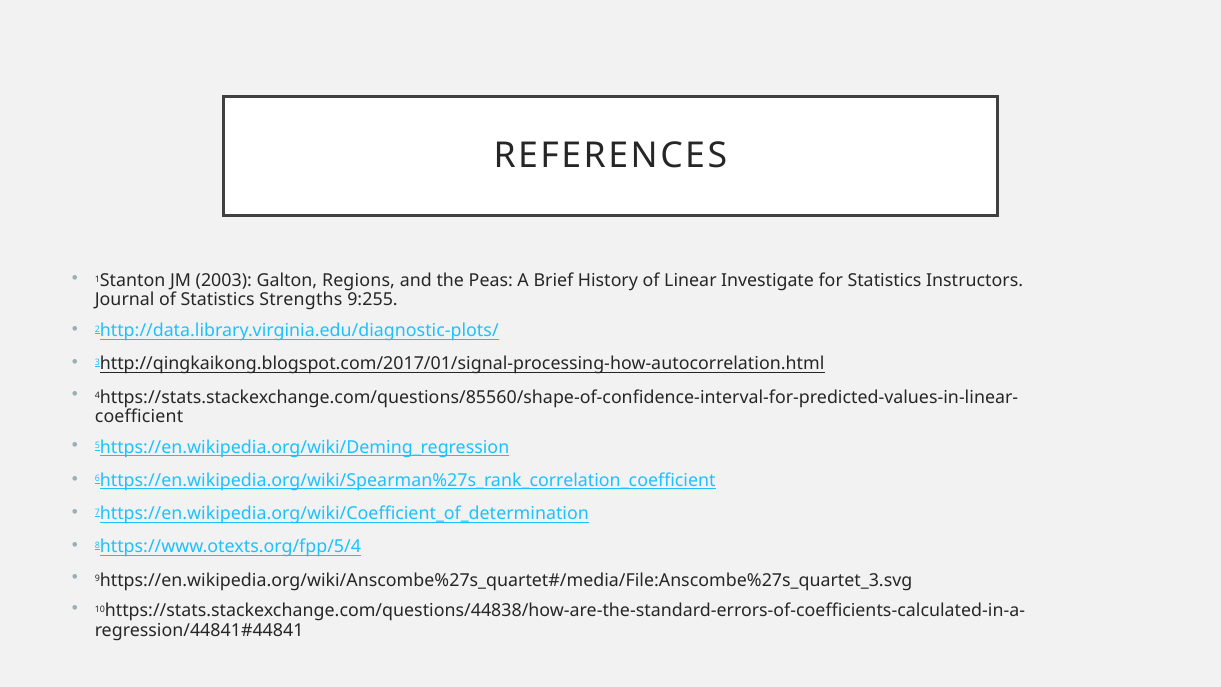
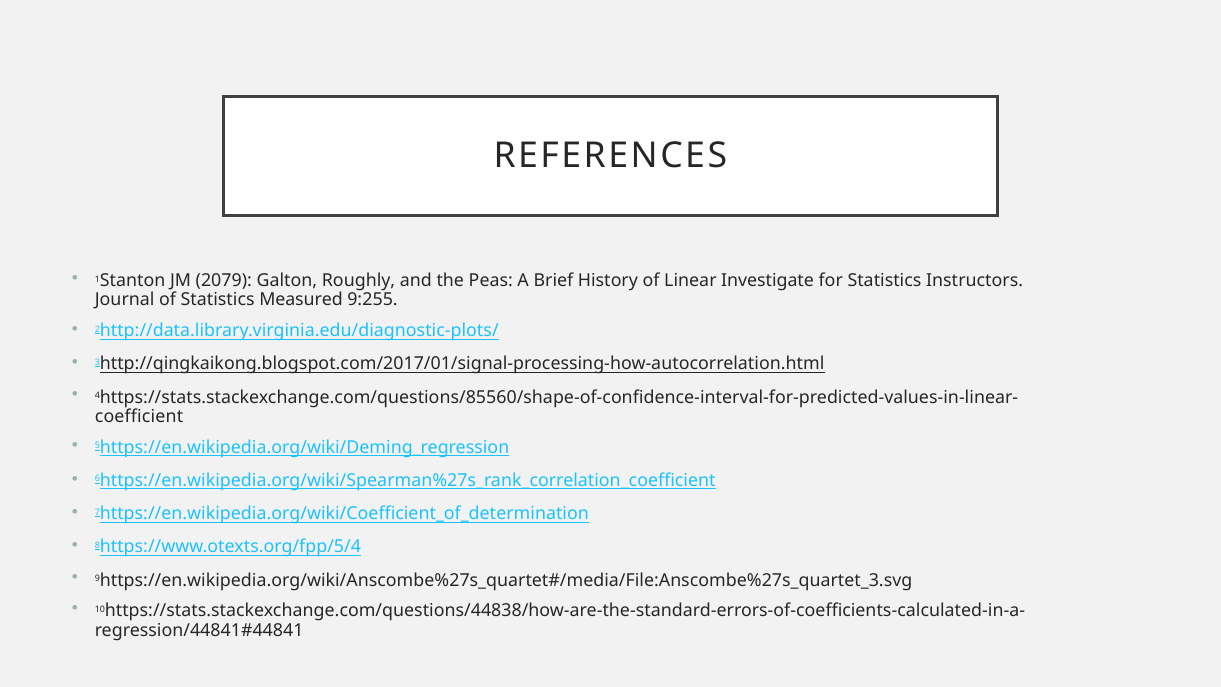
2003: 2003 -> 2079
Regions: Regions -> Roughly
Strengths: Strengths -> Measured
